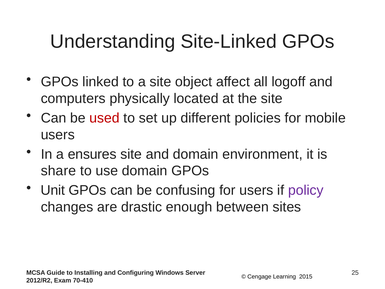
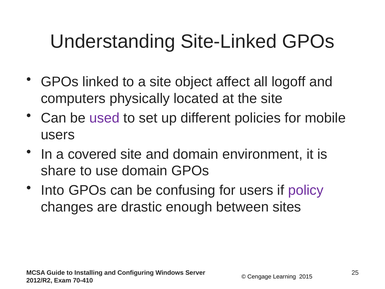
used colour: red -> purple
ensures: ensures -> covered
Unit: Unit -> Into
